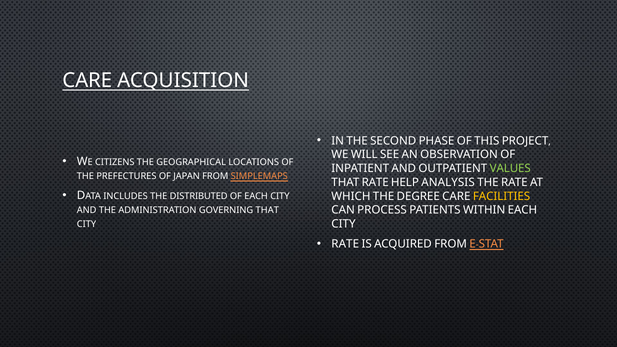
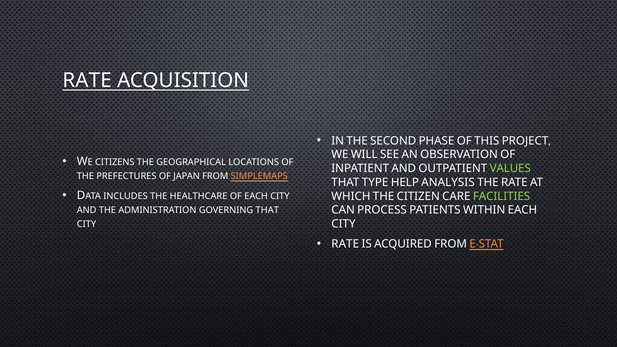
CARE at (87, 80): CARE -> RATE
THAT RATE: RATE -> TYPE
DISTRIBUTED: DISTRIBUTED -> HEALTHCARE
DEGREE: DEGREE -> CITIZEN
FACILITIES colour: yellow -> light green
